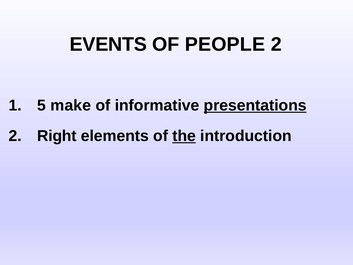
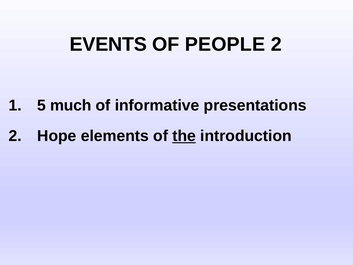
make: make -> much
presentations underline: present -> none
Right: Right -> Hope
